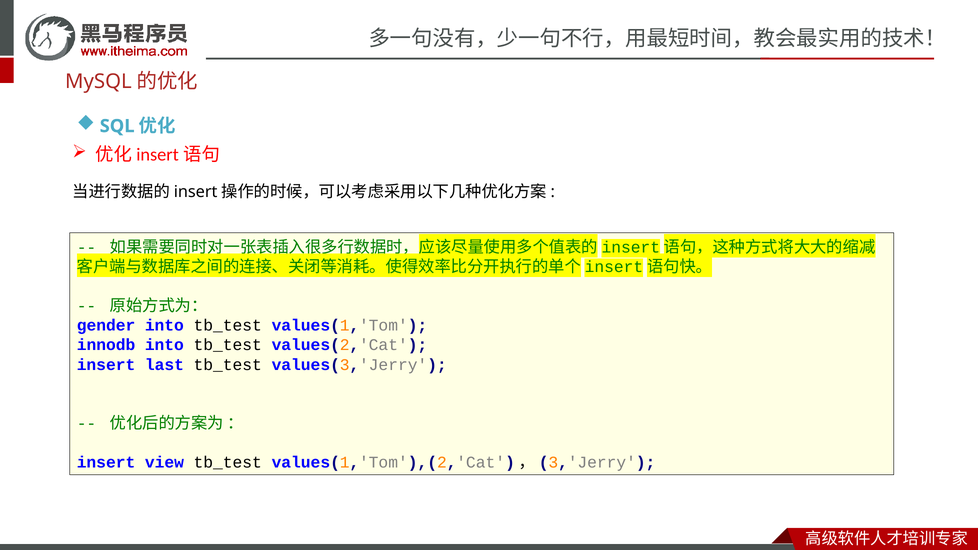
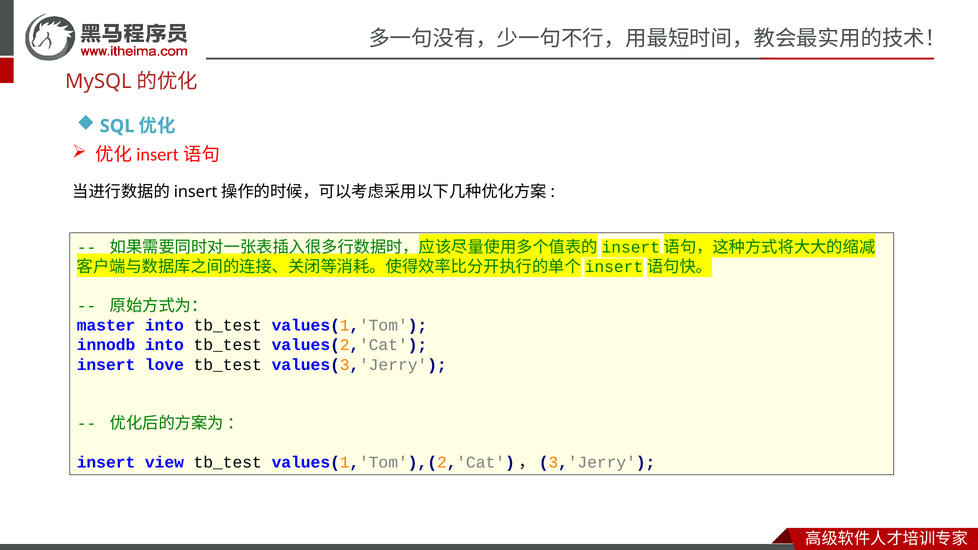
gender: gender -> master
last: last -> love
